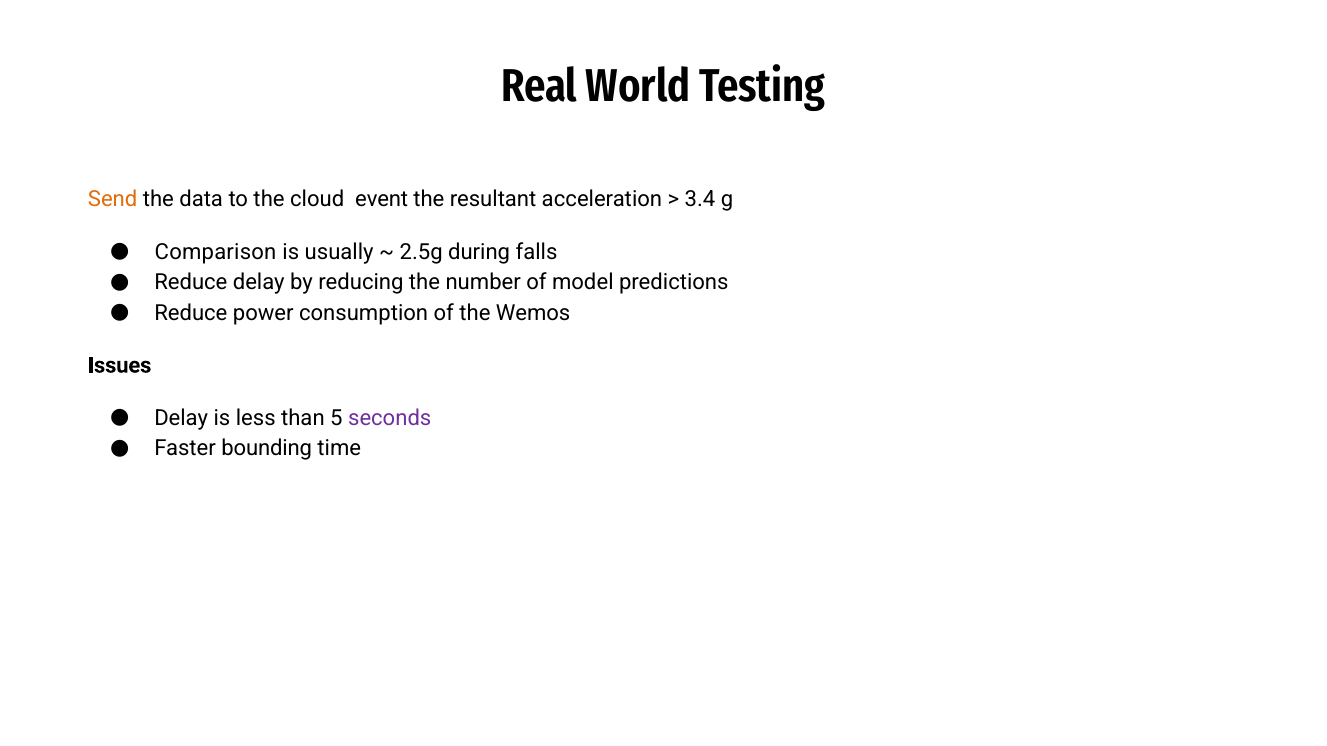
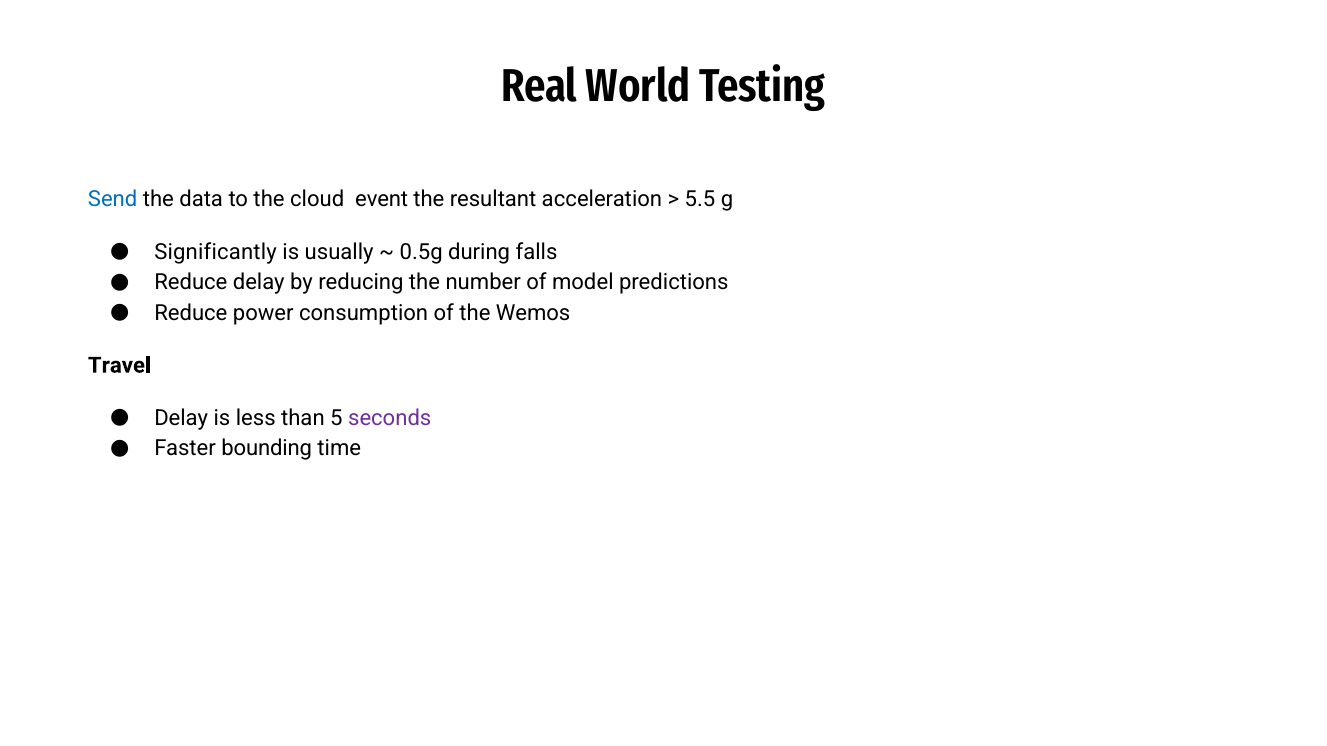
Send colour: orange -> blue
3.4: 3.4 -> 5.5
Comparison: Comparison -> Significantly
2.5g: 2.5g -> 0.5g
Issues: Issues -> Travel
